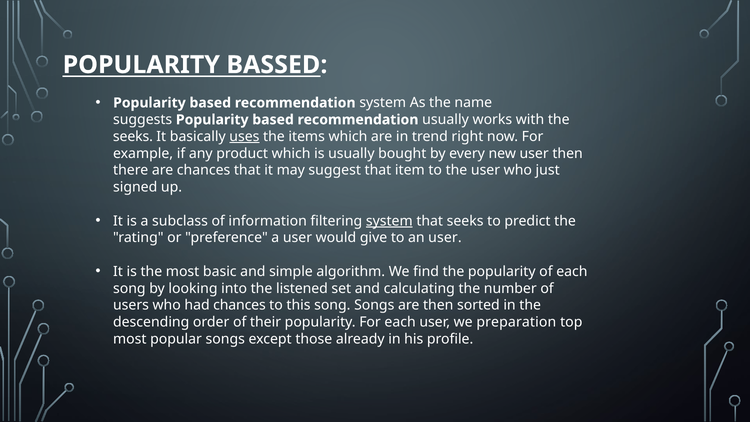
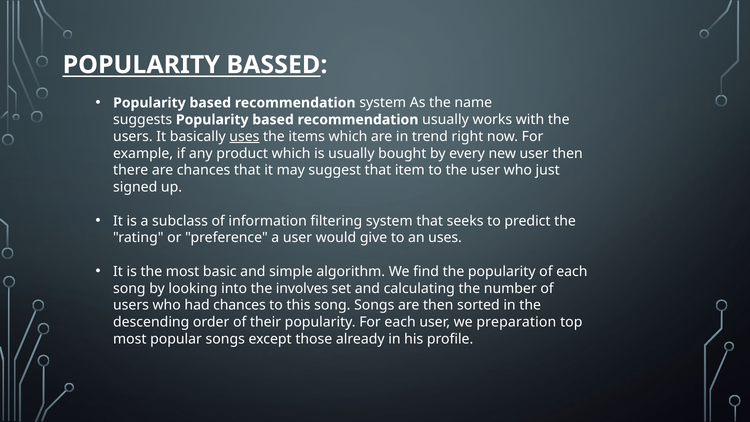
seeks at (133, 137): seeks -> users
system at (389, 221) underline: present -> none
an user: user -> uses
listened: listened -> involves
